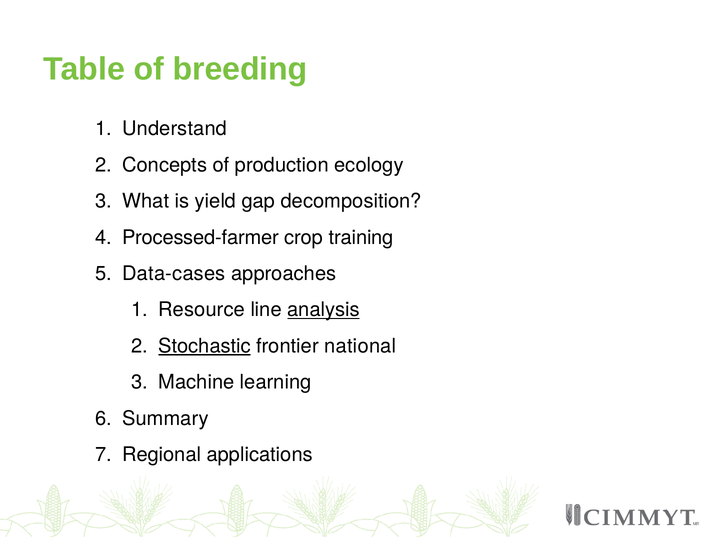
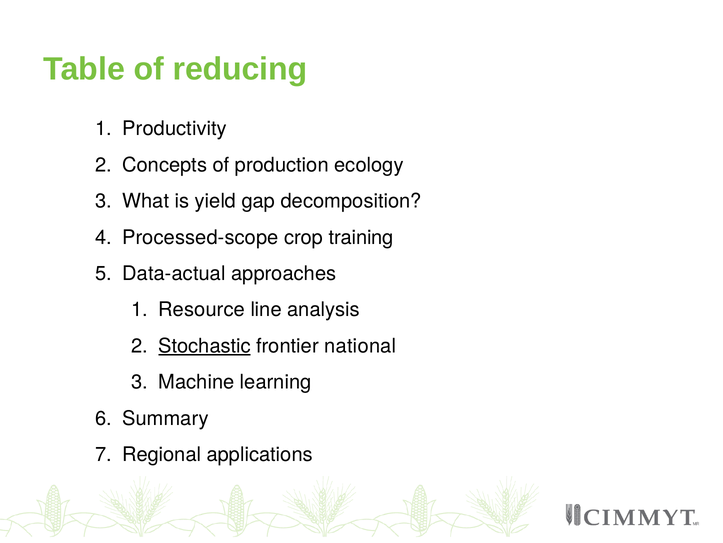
breeding: breeding -> reducing
Understand: Understand -> Productivity
Processed-farmer: Processed-farmer -> Processed-scope
Data-cases: Data-cases -> Data-actual
analysis underline: present -> none
